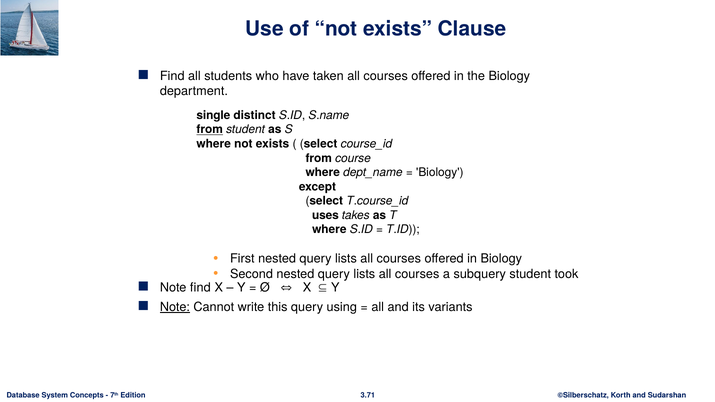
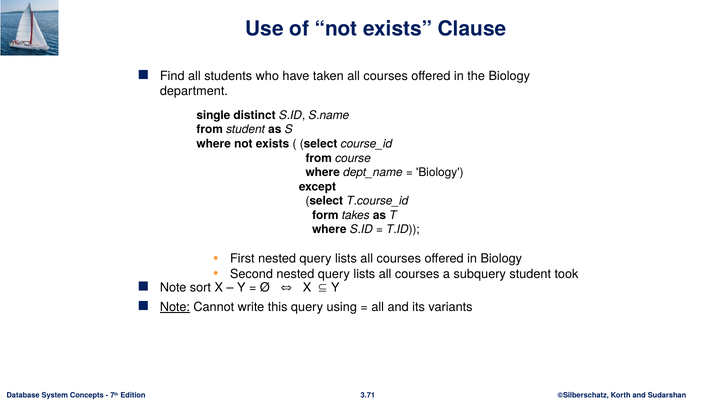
from at (210, 130) underline: present -> none
uses: uses -> form
Note find: find -> sort
